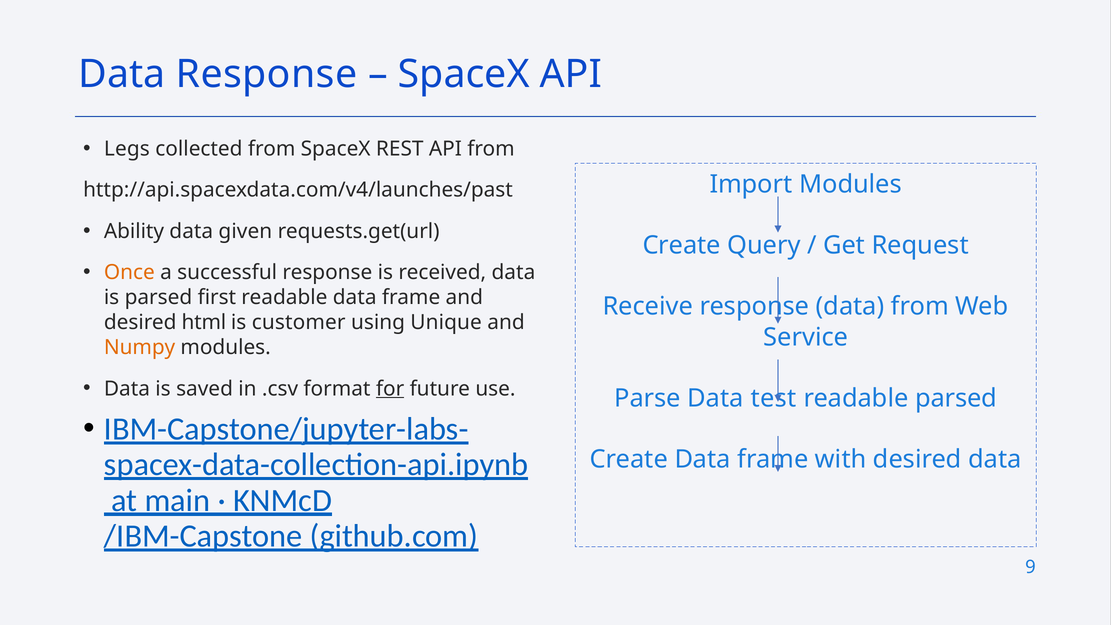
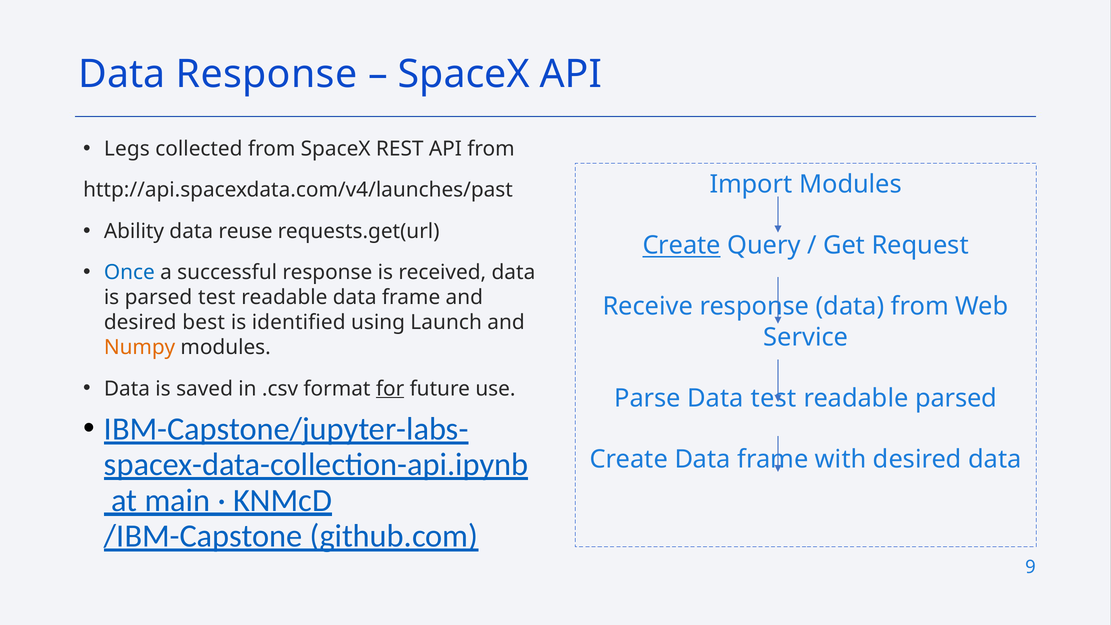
given: given -> reuse
Create at (682, 246) underline: none -> present
Once colour: orange -> blue
parsed first: first -> test
html: html -> best
customer: customer -> identified
Unique: Unique -> Launch
